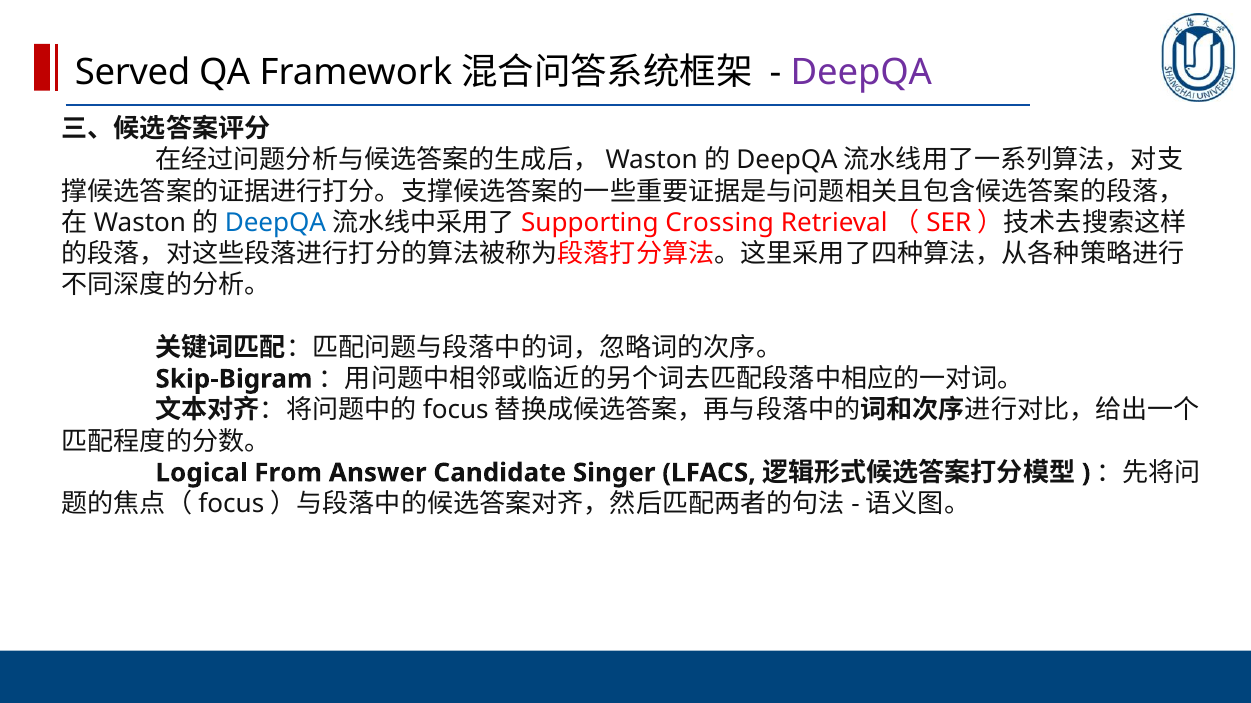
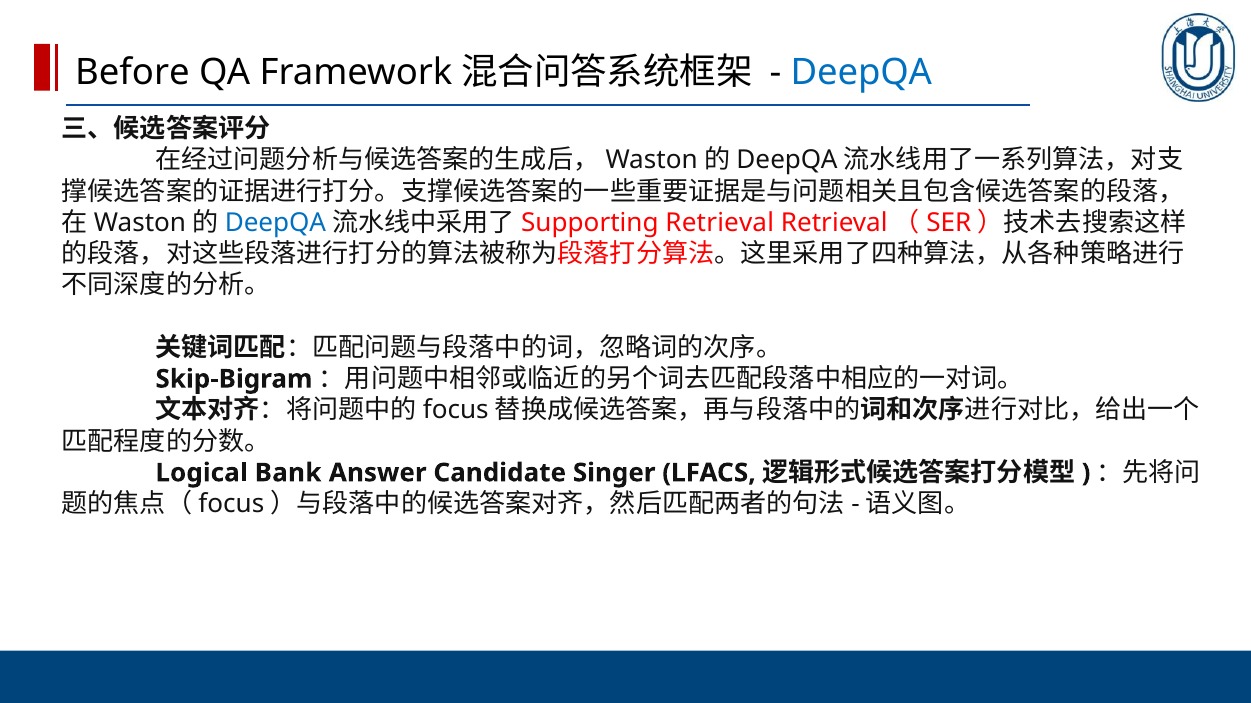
Served: Served -> Before
DeepQA at (861, 72) colour: purple -> blue
Crossing at (720, 223): Crossing -> Retrieval
From: From -> Bank
